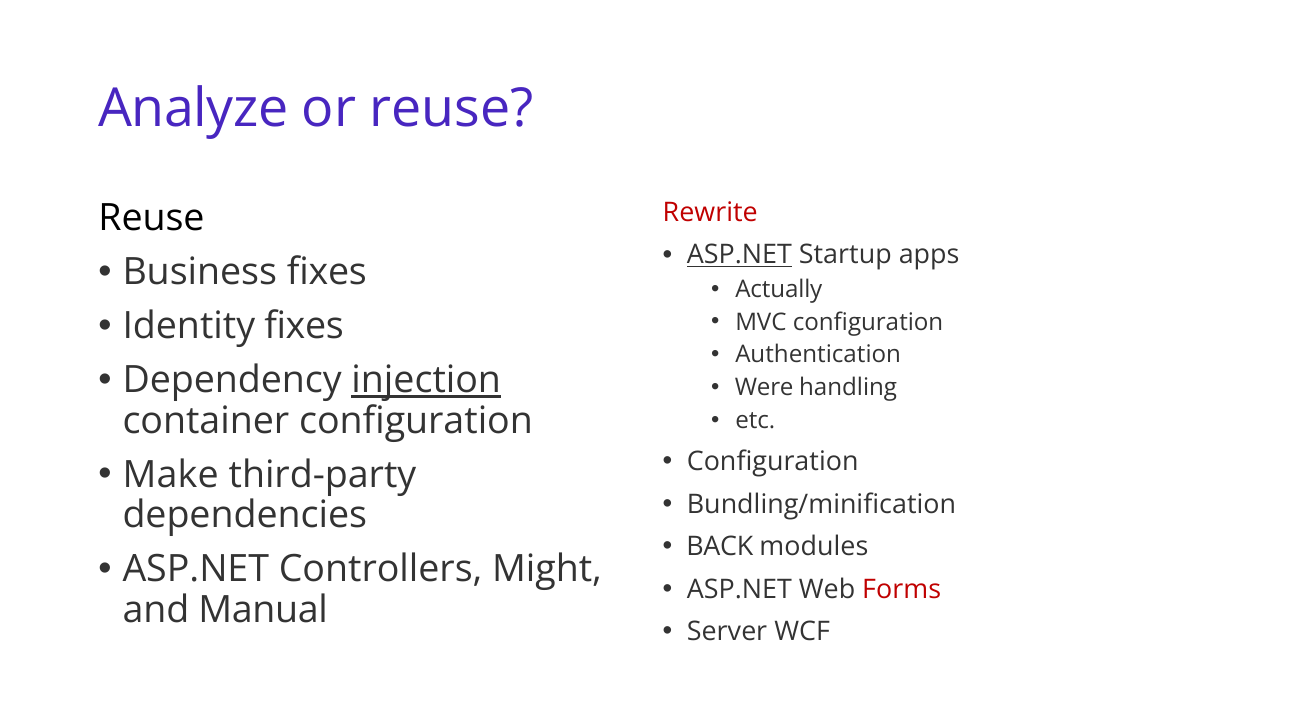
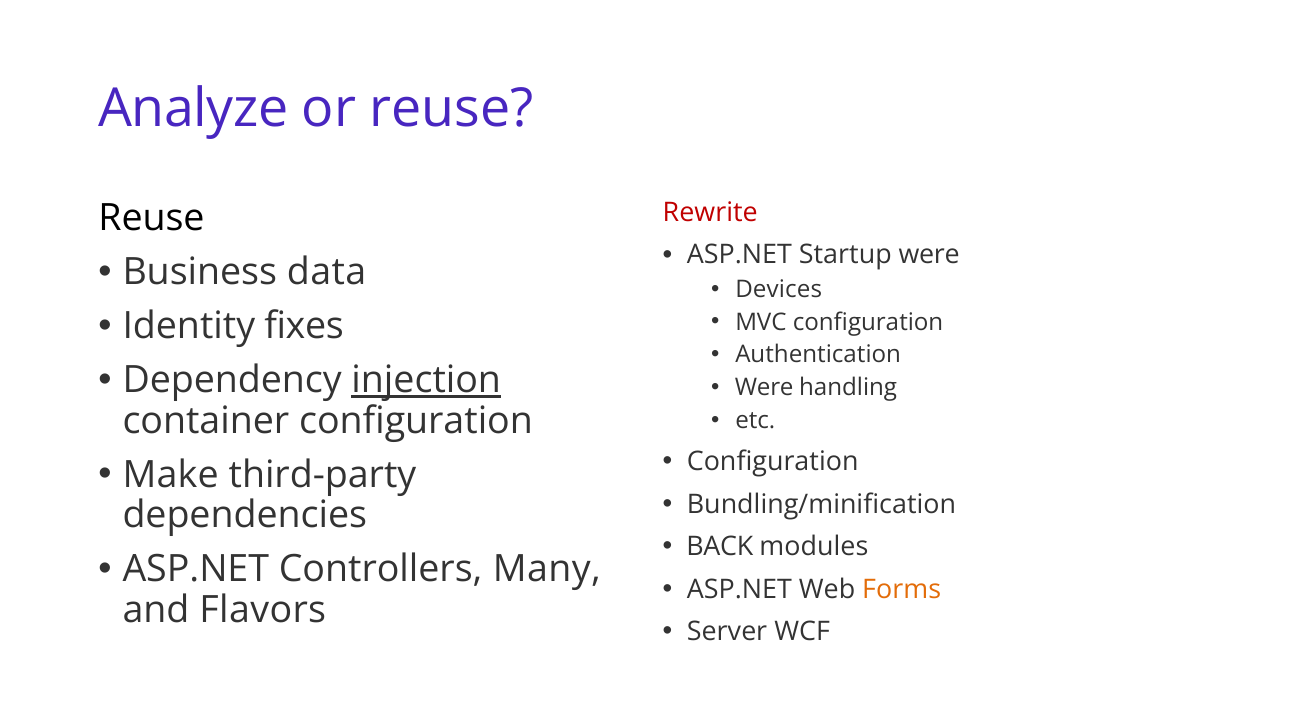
ASP.NET at (739, 255) underline: present -> none
Startup apps: apps -> were
Business fixes: fixes -> data
Actually: Actually -> Devices
Might: Might -> Many
Forms colour: red -> orange
Manual: Manual -> Flavors
